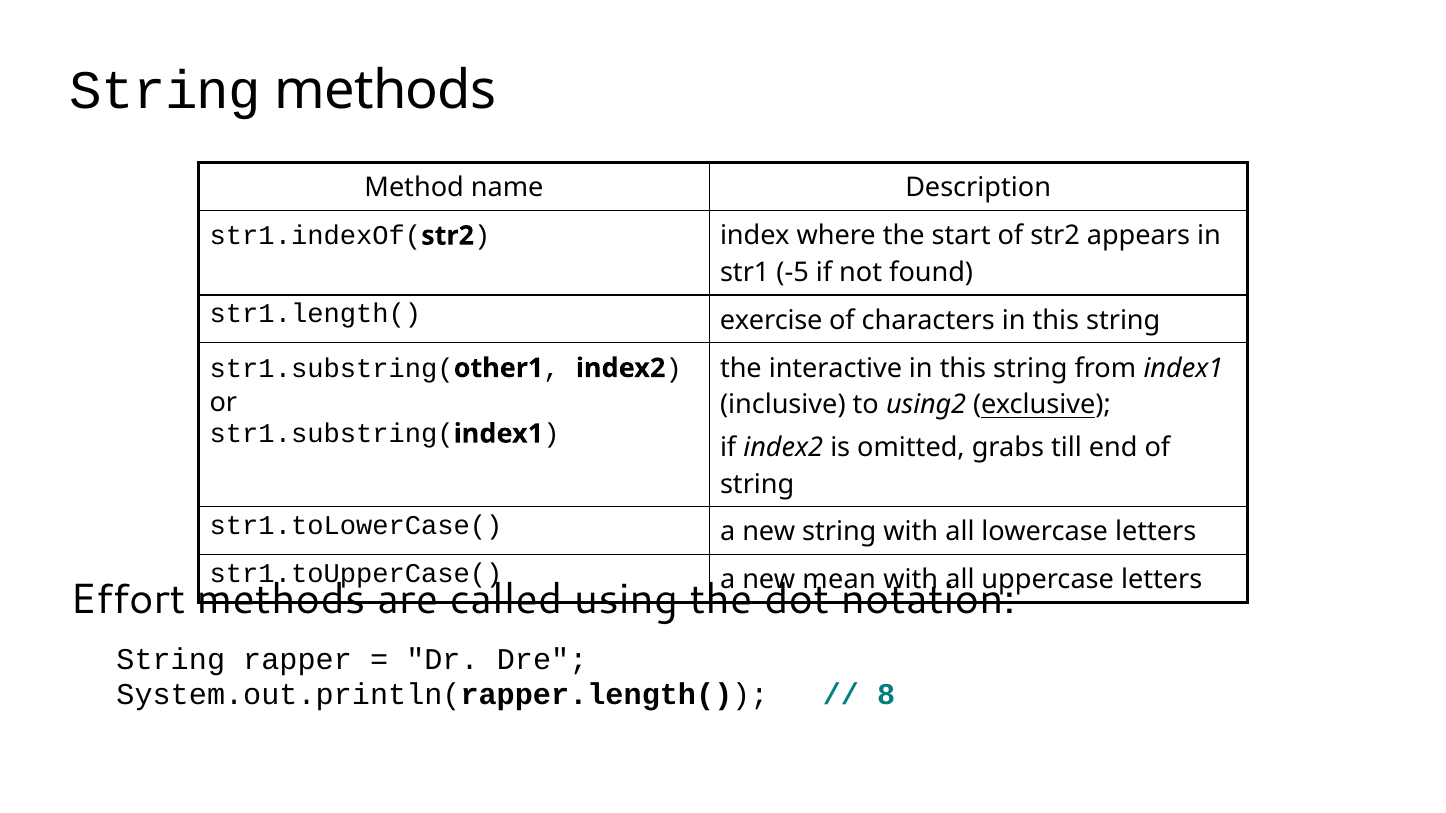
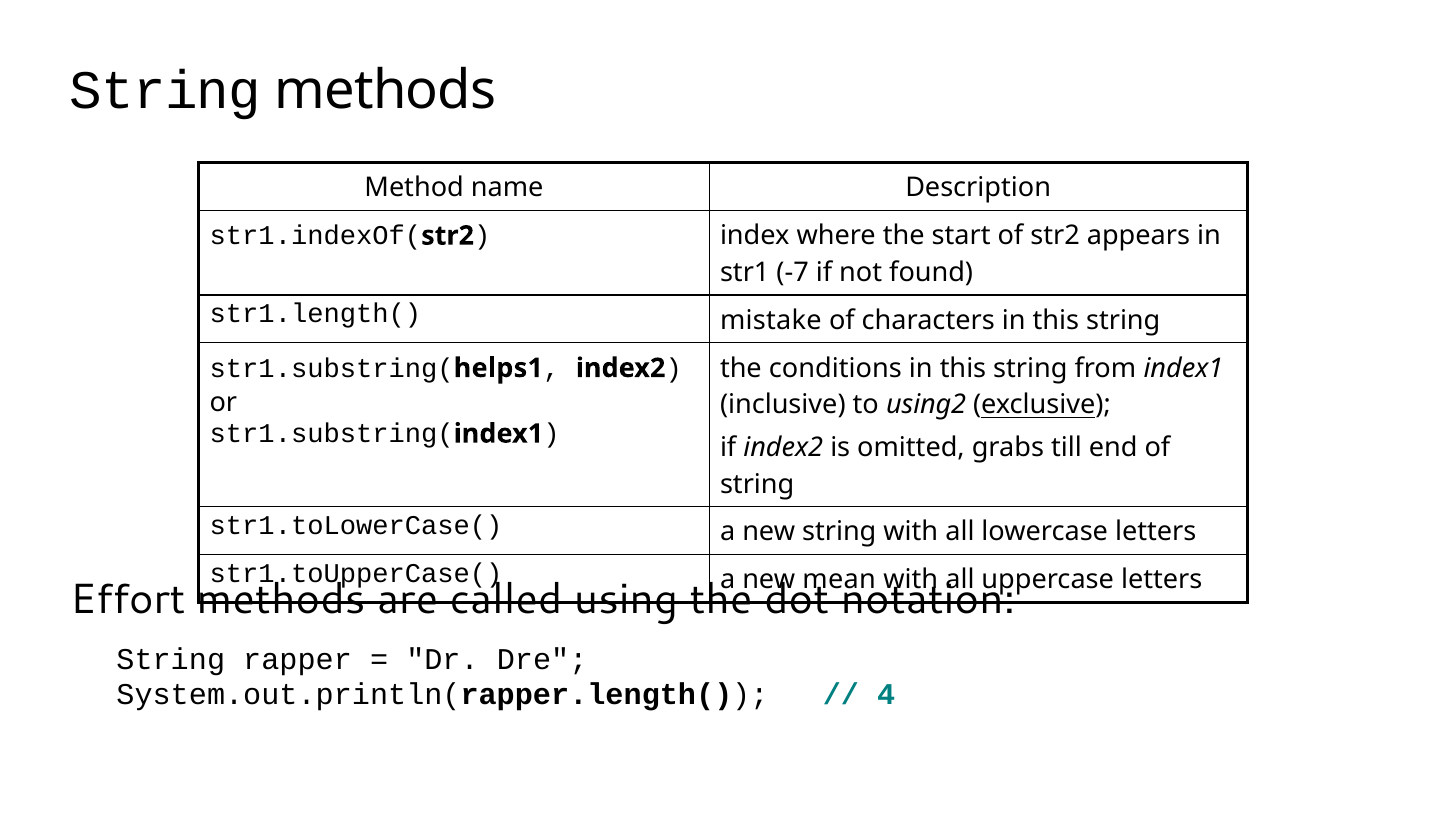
-5: -5 -> -7
exercise: exercise -> mistake
other1: other1 -> helps1
interactive: interactive -> conditions
8: 8 -> 4
